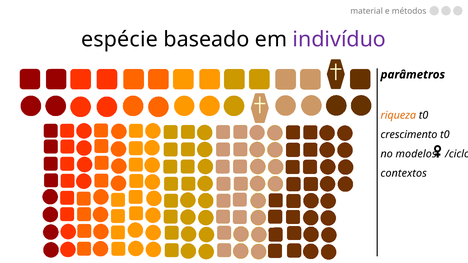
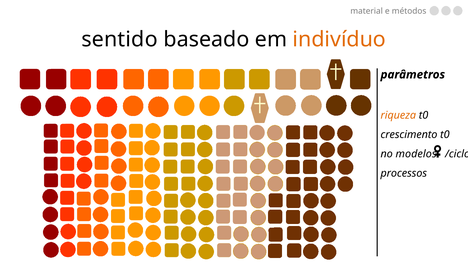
espécie: espécie -> sentido
indivíduo colour: purple -> orange
contextos: contextos -> processos
